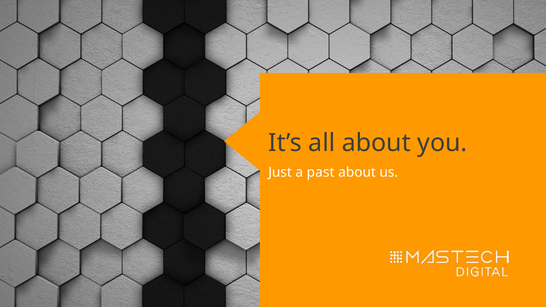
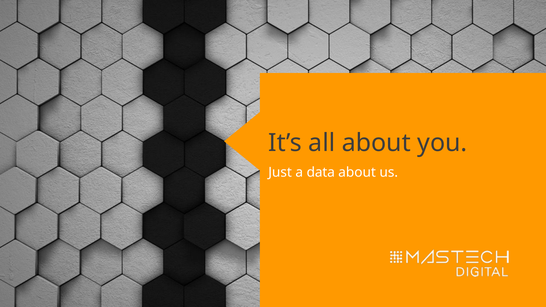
past: past -> data
